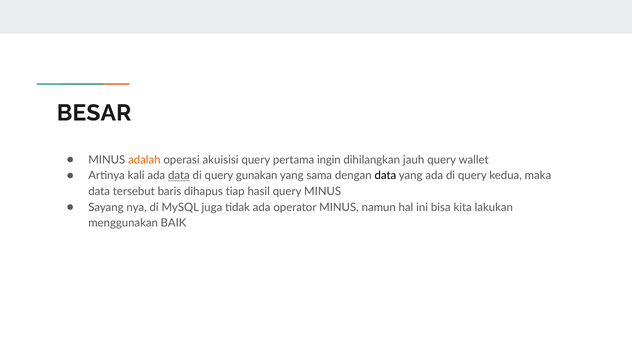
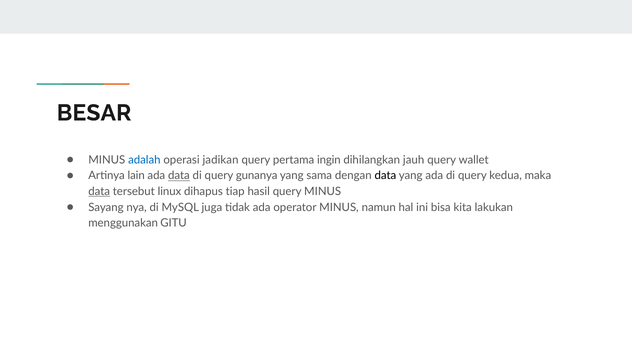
adalah colour: orange -> blue
akuisisi: akuisisi -> jadikan
kali: kali -> lain
gunakan: gunakan -> gunanya
data at (99, 191) underline: none -> present
baris: baris -> linux
BAIK: BAIK -> GITU
